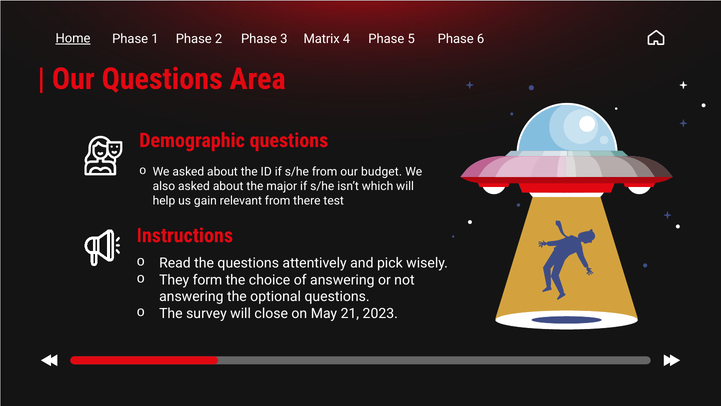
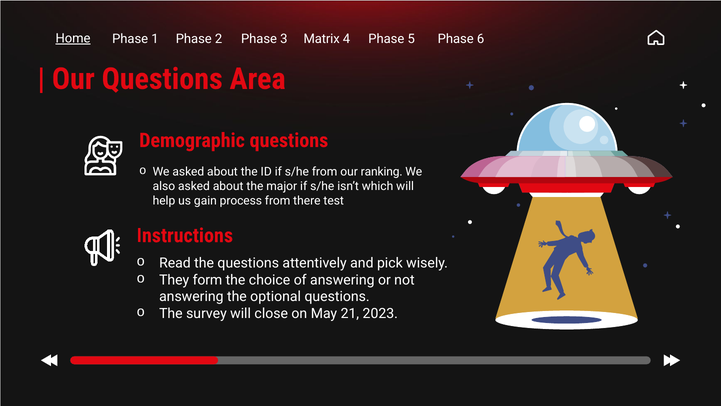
budget: budget -> ranking
relevant: relevant -> process
